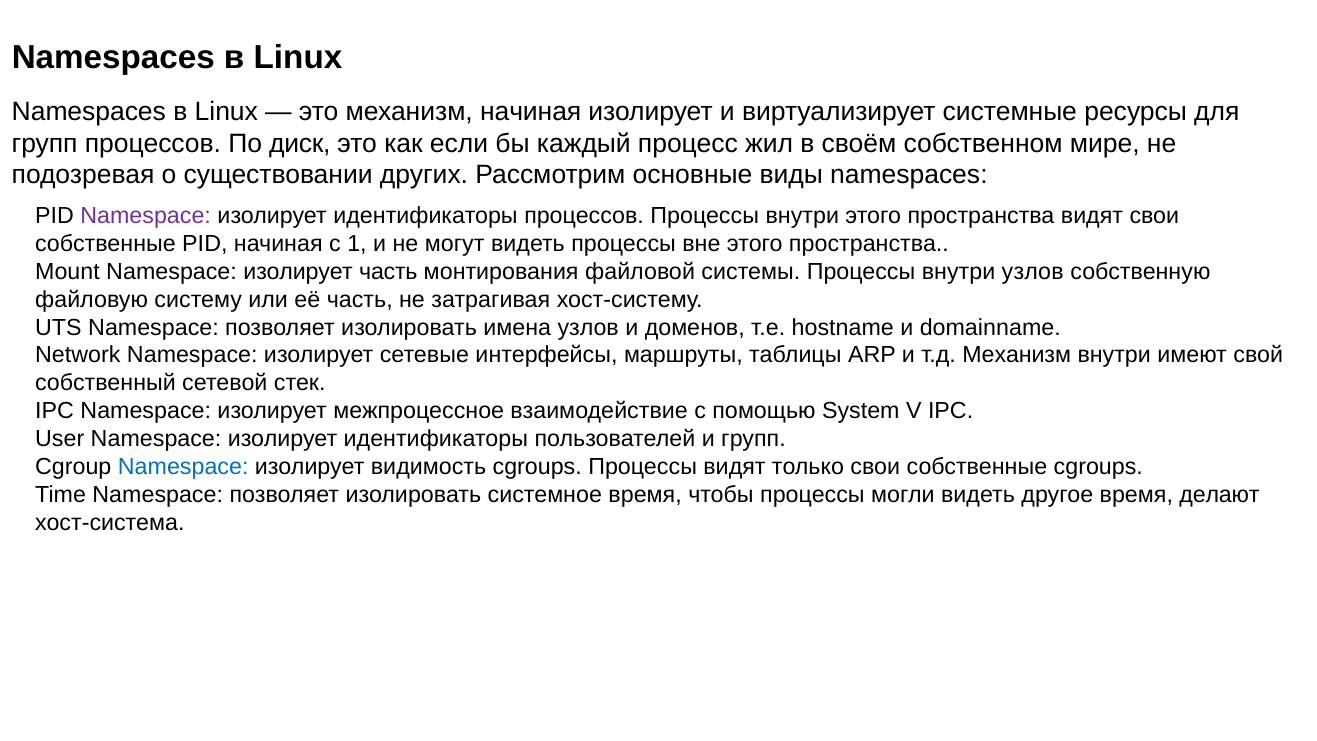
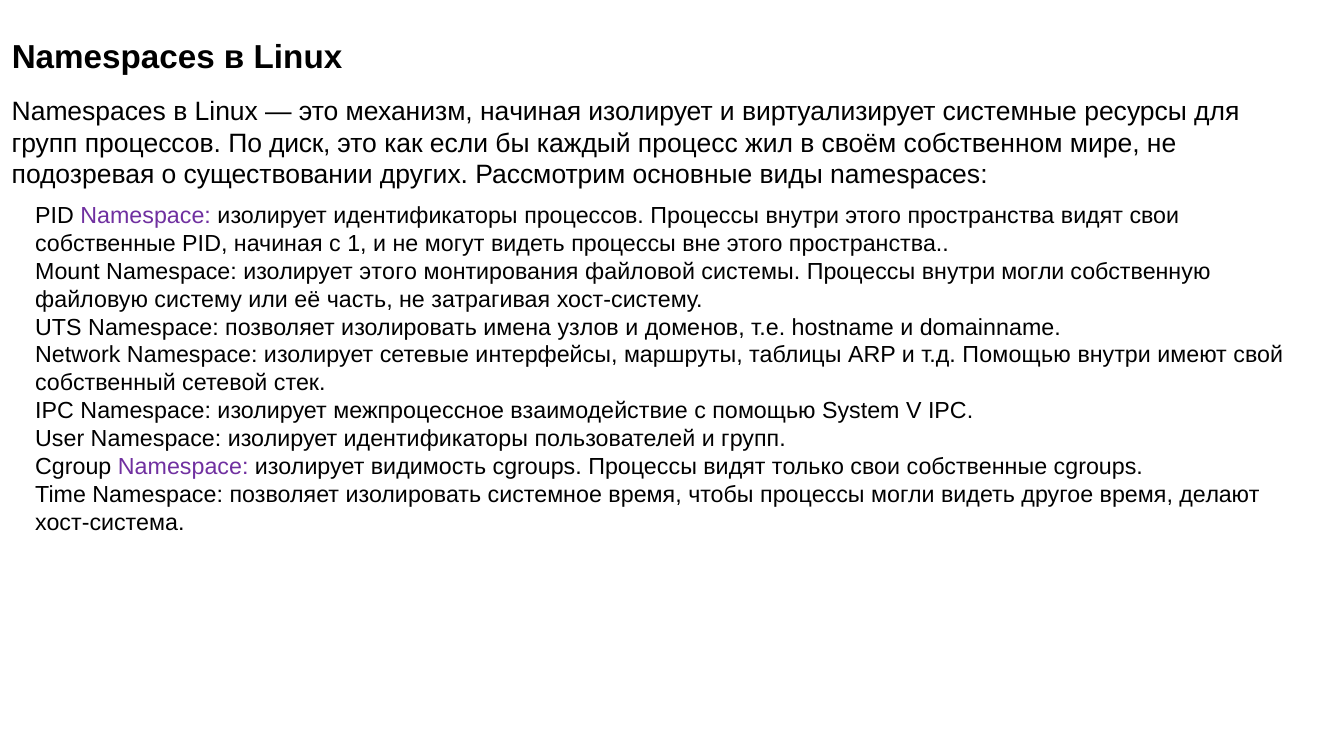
изолирует часть: часть -> этого
внутри узлов: узлов -> могли
т.д Механизм: Механизм -> Помощью
Namespace at (183, 467) colour: blue -> purple
